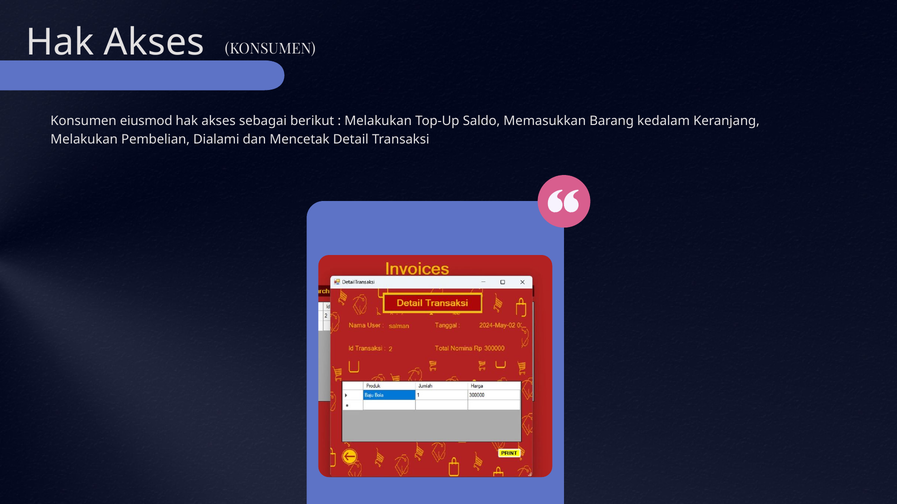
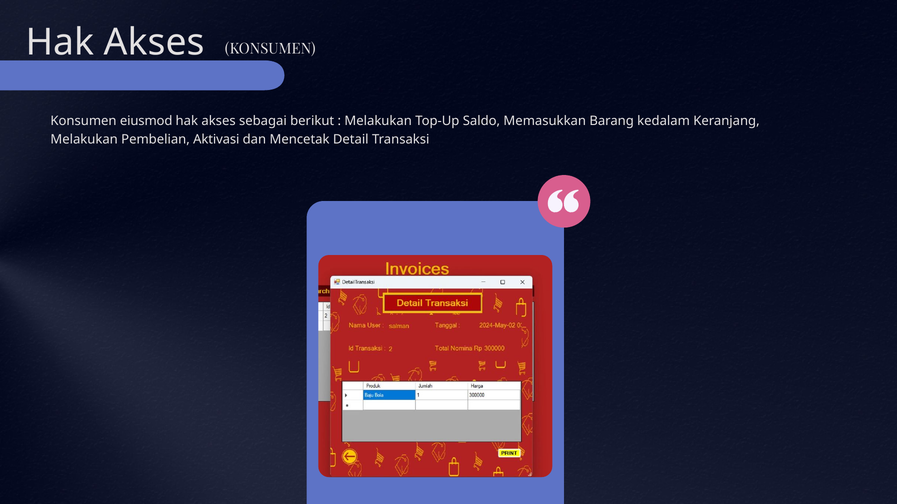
Dialami: Dialami -> Aktivasi
